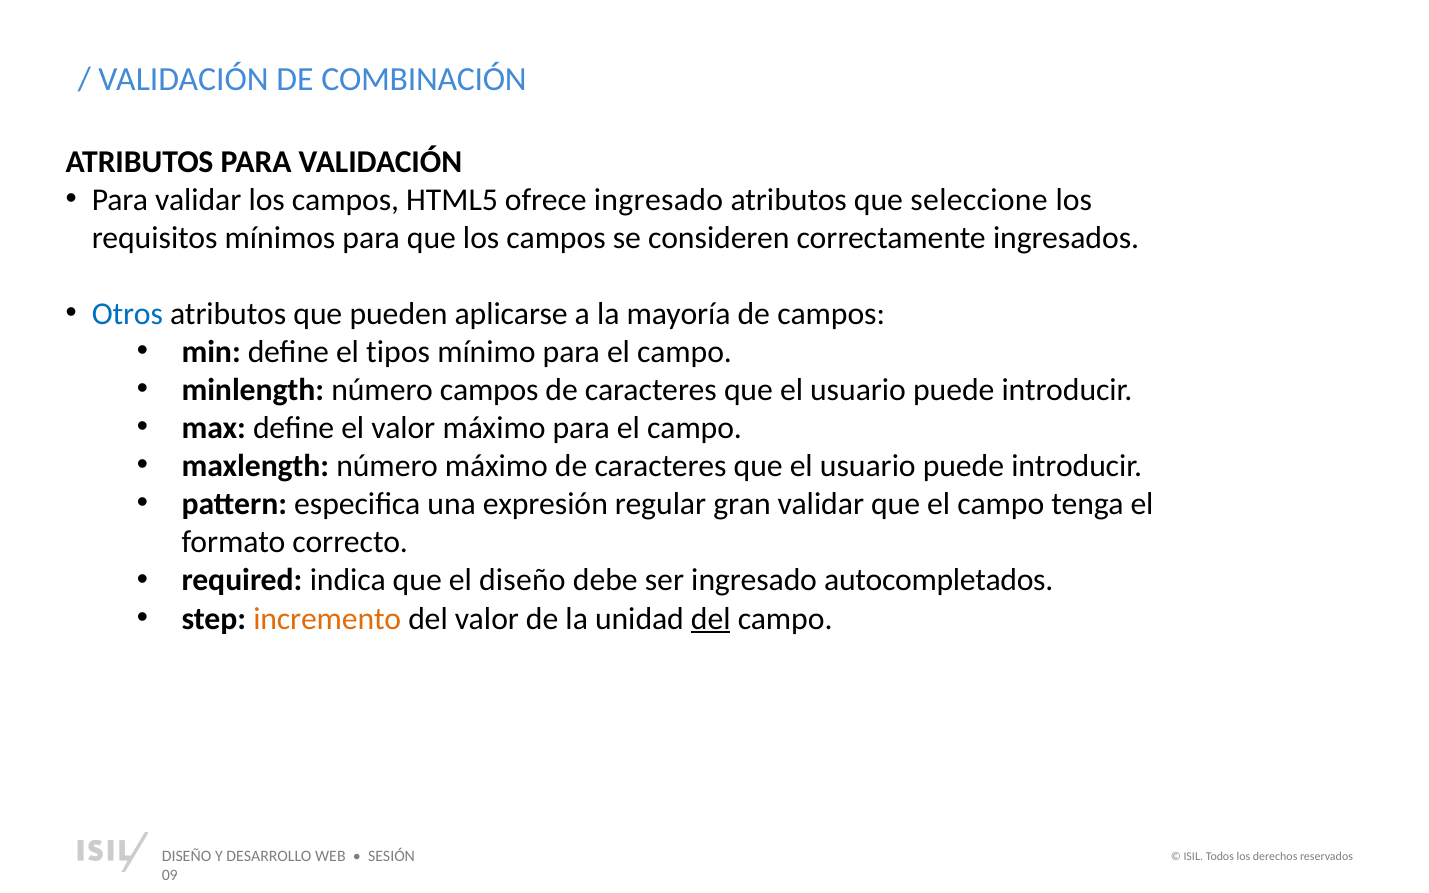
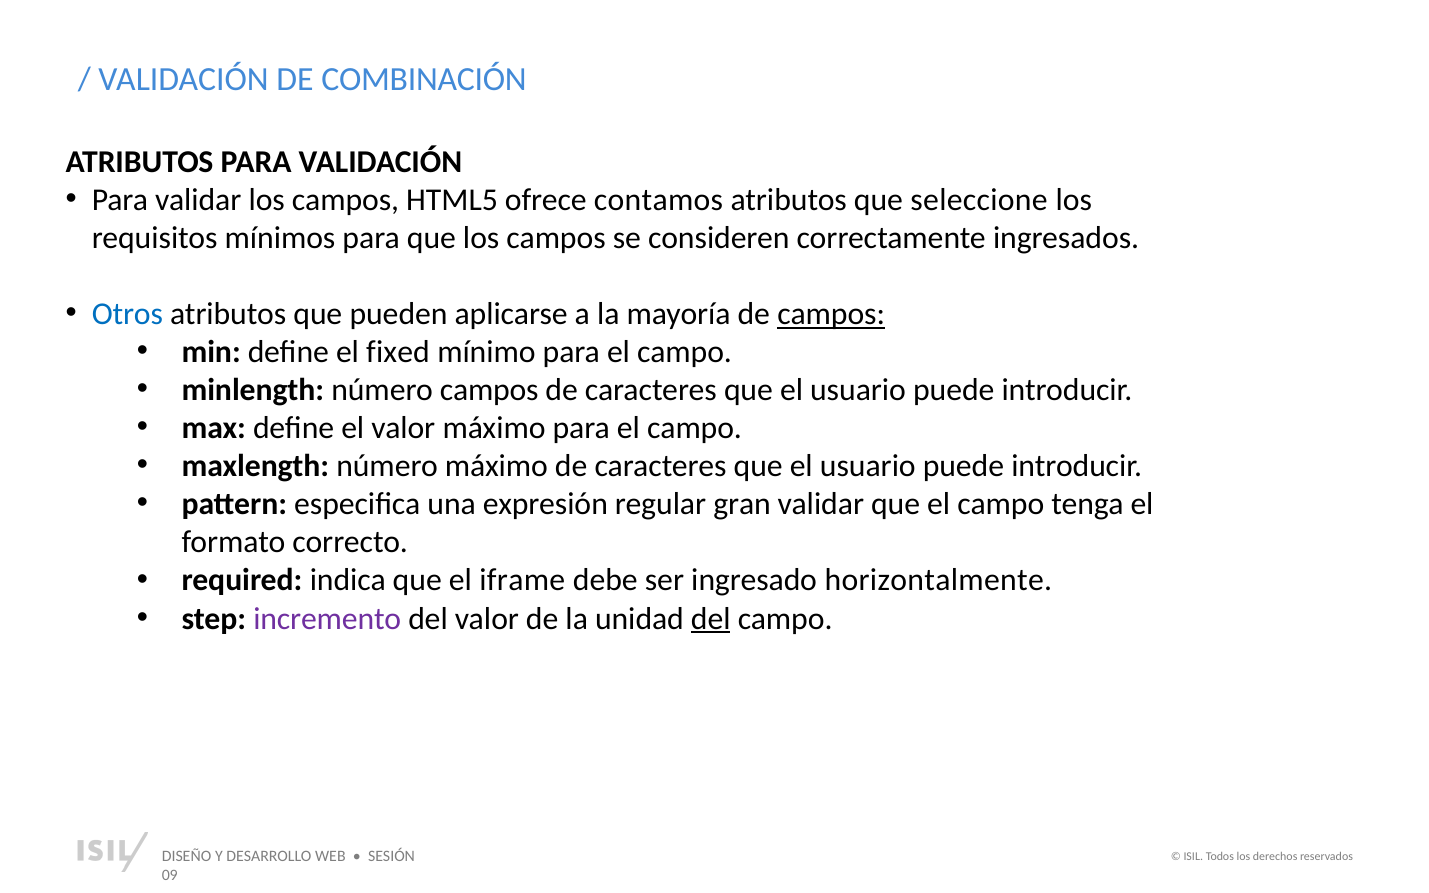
ofrece ingresado: ingresado -> contamos
campos at (831, 314) underline: none -> present
tipos: tipos -> fixed
el diseño: diseño -> iframe
autocompletados: autocompletados -> horizontalmente
incremento colour: orange -> purple
